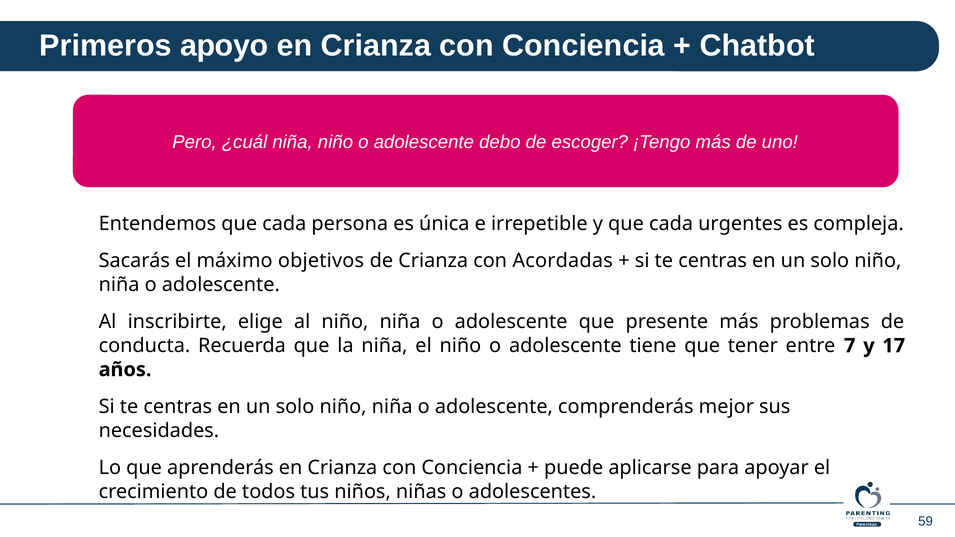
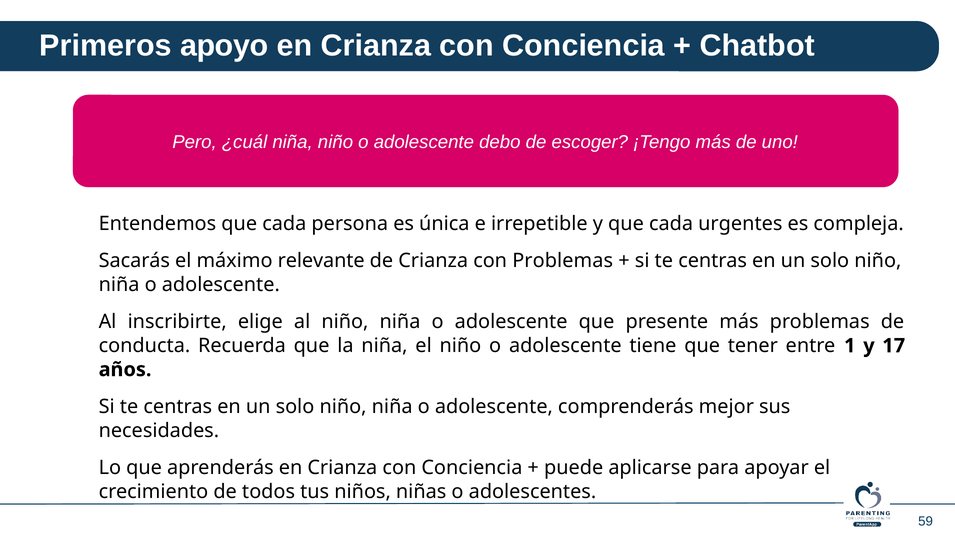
objetivos: objetivos -> relevante
con Acordadas: Acordadas -> Problemas
7: 7 -> 1
